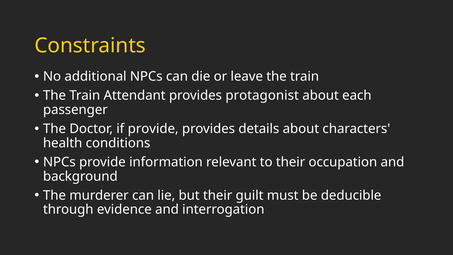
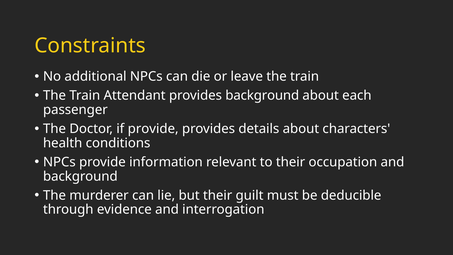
provides protagonist: protagonist -> background
